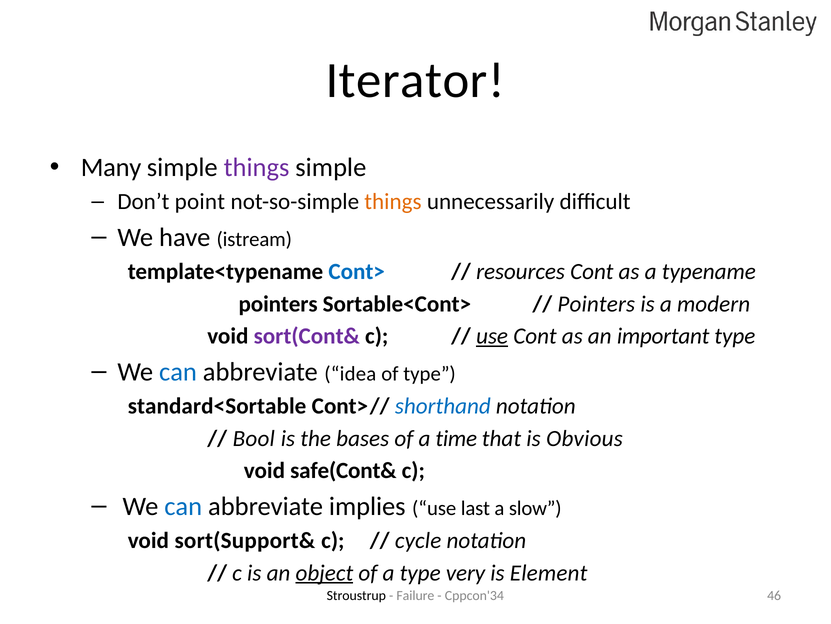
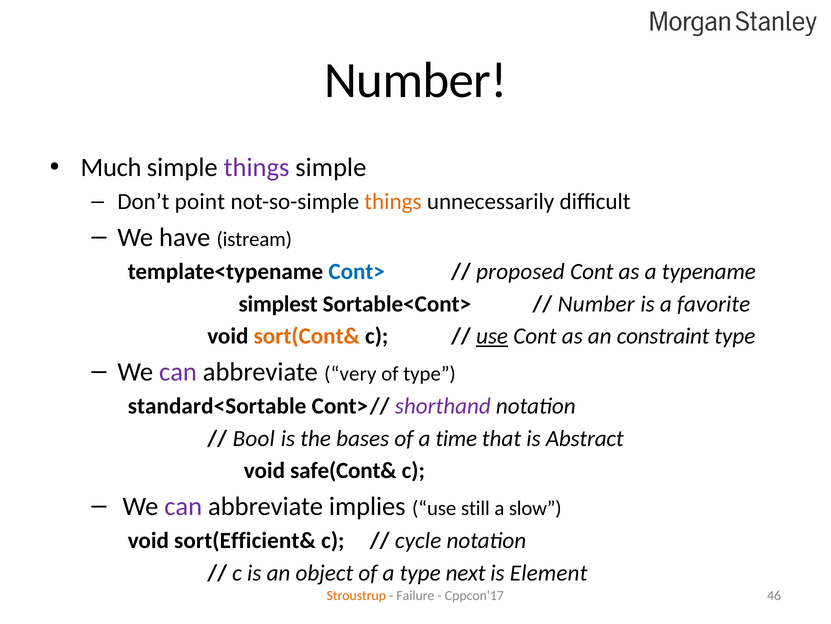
Iterator at (415, 80): Iterator -> Number
Many: Many -> Much
resources: resources -> proposed
pointers at (278, 304): pointers -> simplest
Pointers at (596, 304): Pointers -> Number
modern: modern -> favorite
sort(Cont& colour: purple -> orange
important: important -> constraint
can at (178, 371) colour: blue -> purple
idea: idea -> very
shorthand colour: blue -> purple
Obvious: Obvious -> Abstract
can at (183, 506) colour: blue -> purple
last: last -> still
sort(Support&: sort(Support& -> sort(Efficient&
object underline: present -> none
very: very -> next
Stroustrup colour: black -> orange
Cppcon'34: Cppcon'34 -> Cppcon'17
